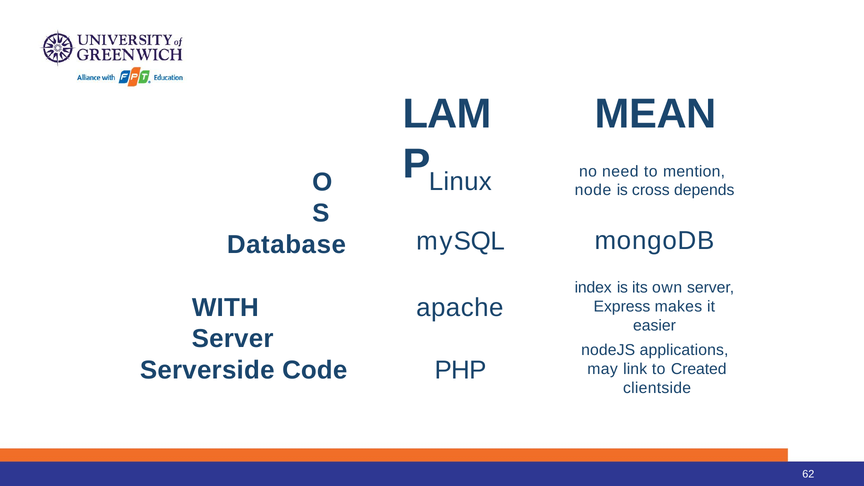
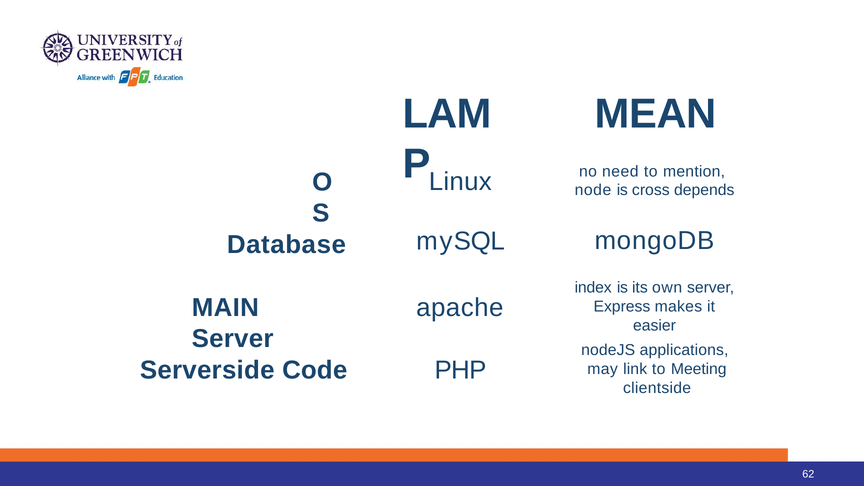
WITH: WITH -> MAIN
Created: Created -> Meeting
